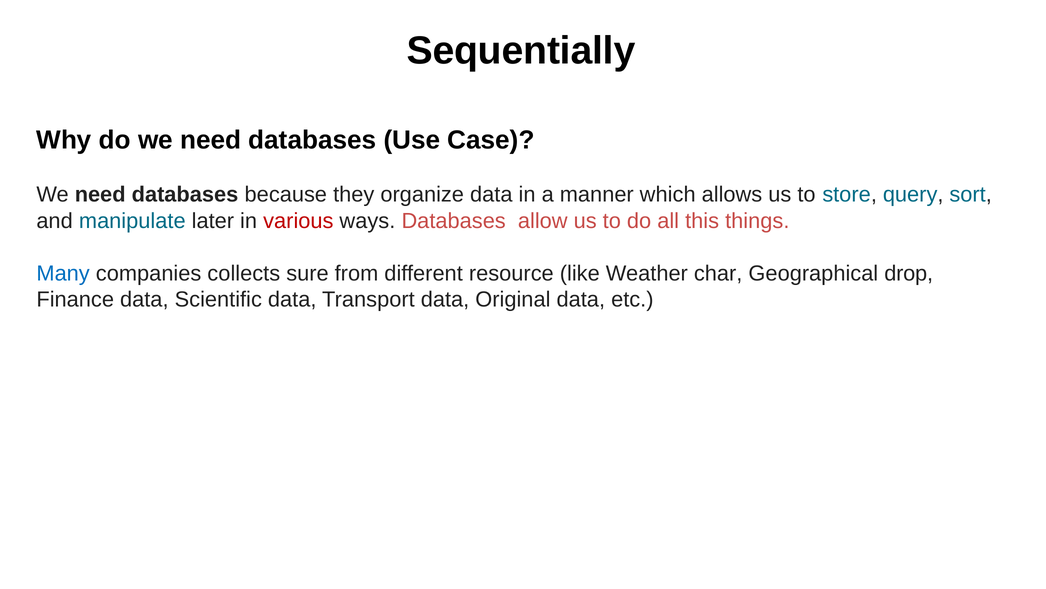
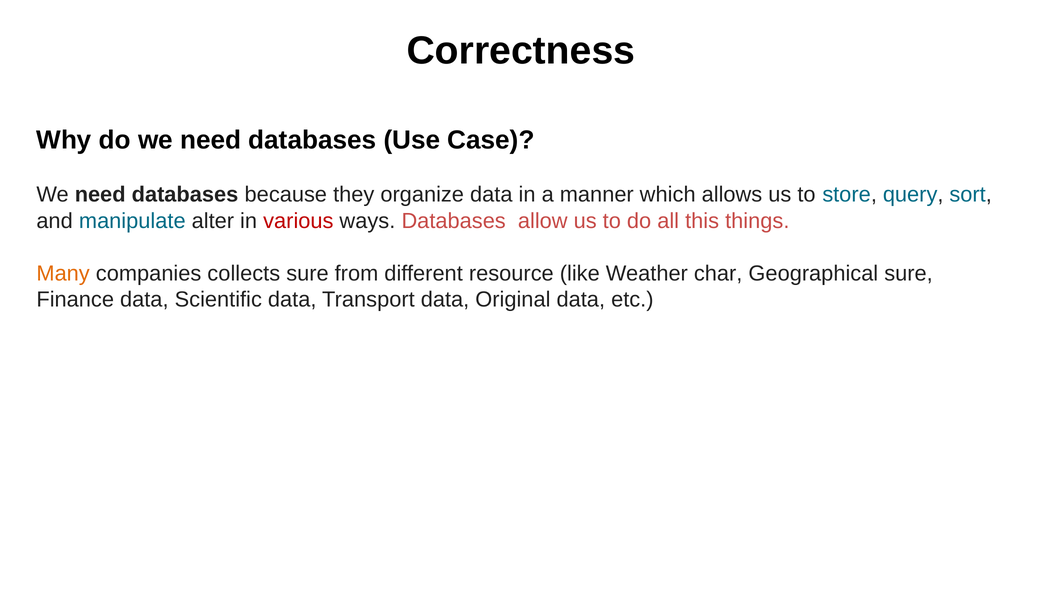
Sequentially: Sequentially -> Correctness
later: later -> alter
Many colour: blue -> orange
Geographical drop: drop -> sure
